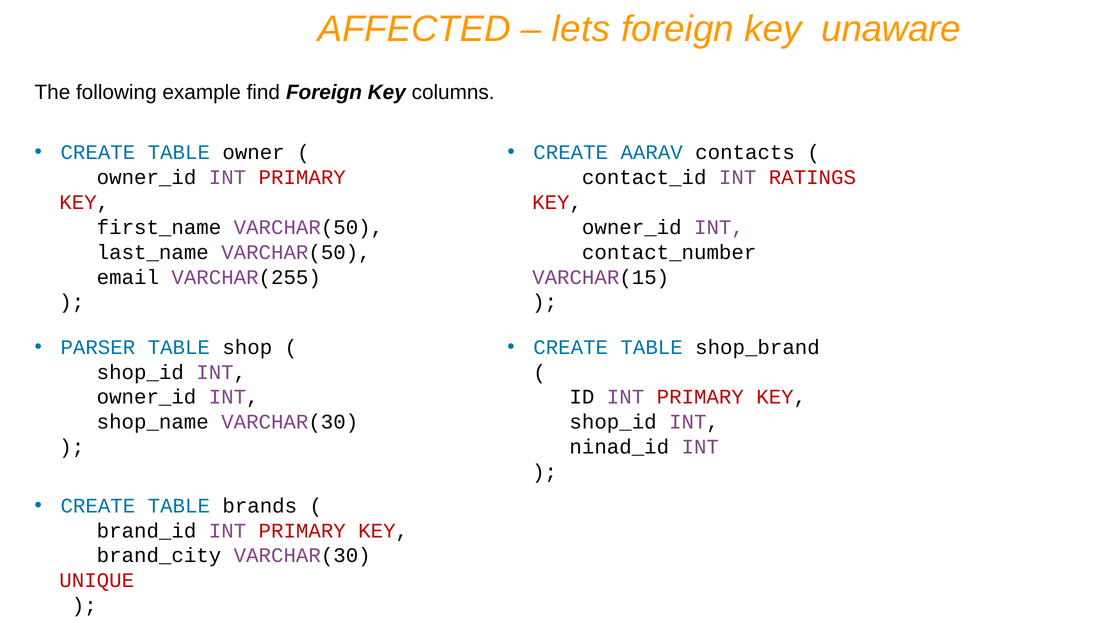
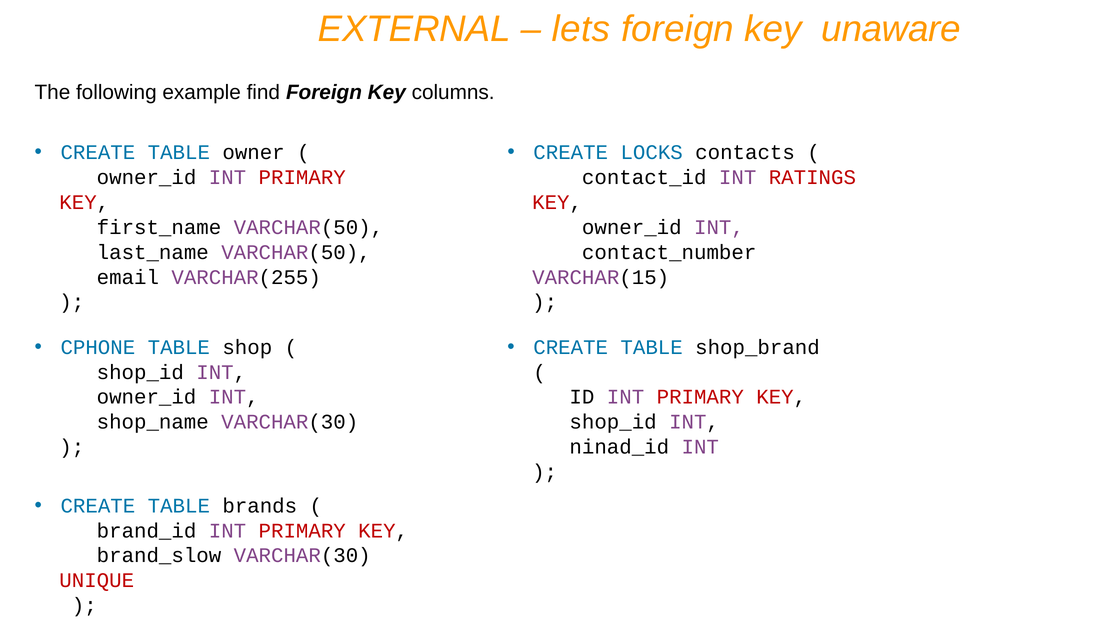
AFFECTED: AFFECTED -> EXTERNAL
AARAV: AARAV -> LOCKS
PARSER: PARSER -> CPHONE
brand_city: brand_city -> brand_slow
